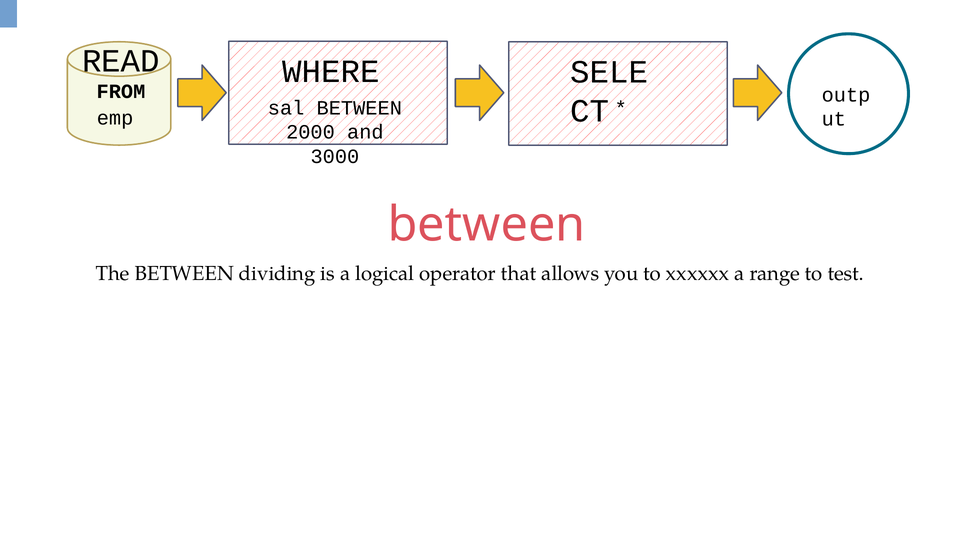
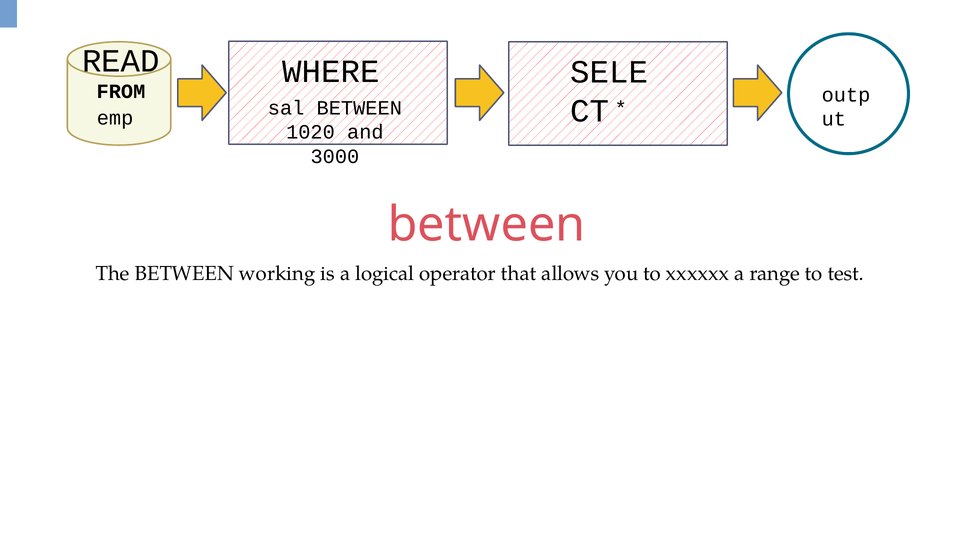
2000: 2000 -> 1020
dividing: dividing -> working
